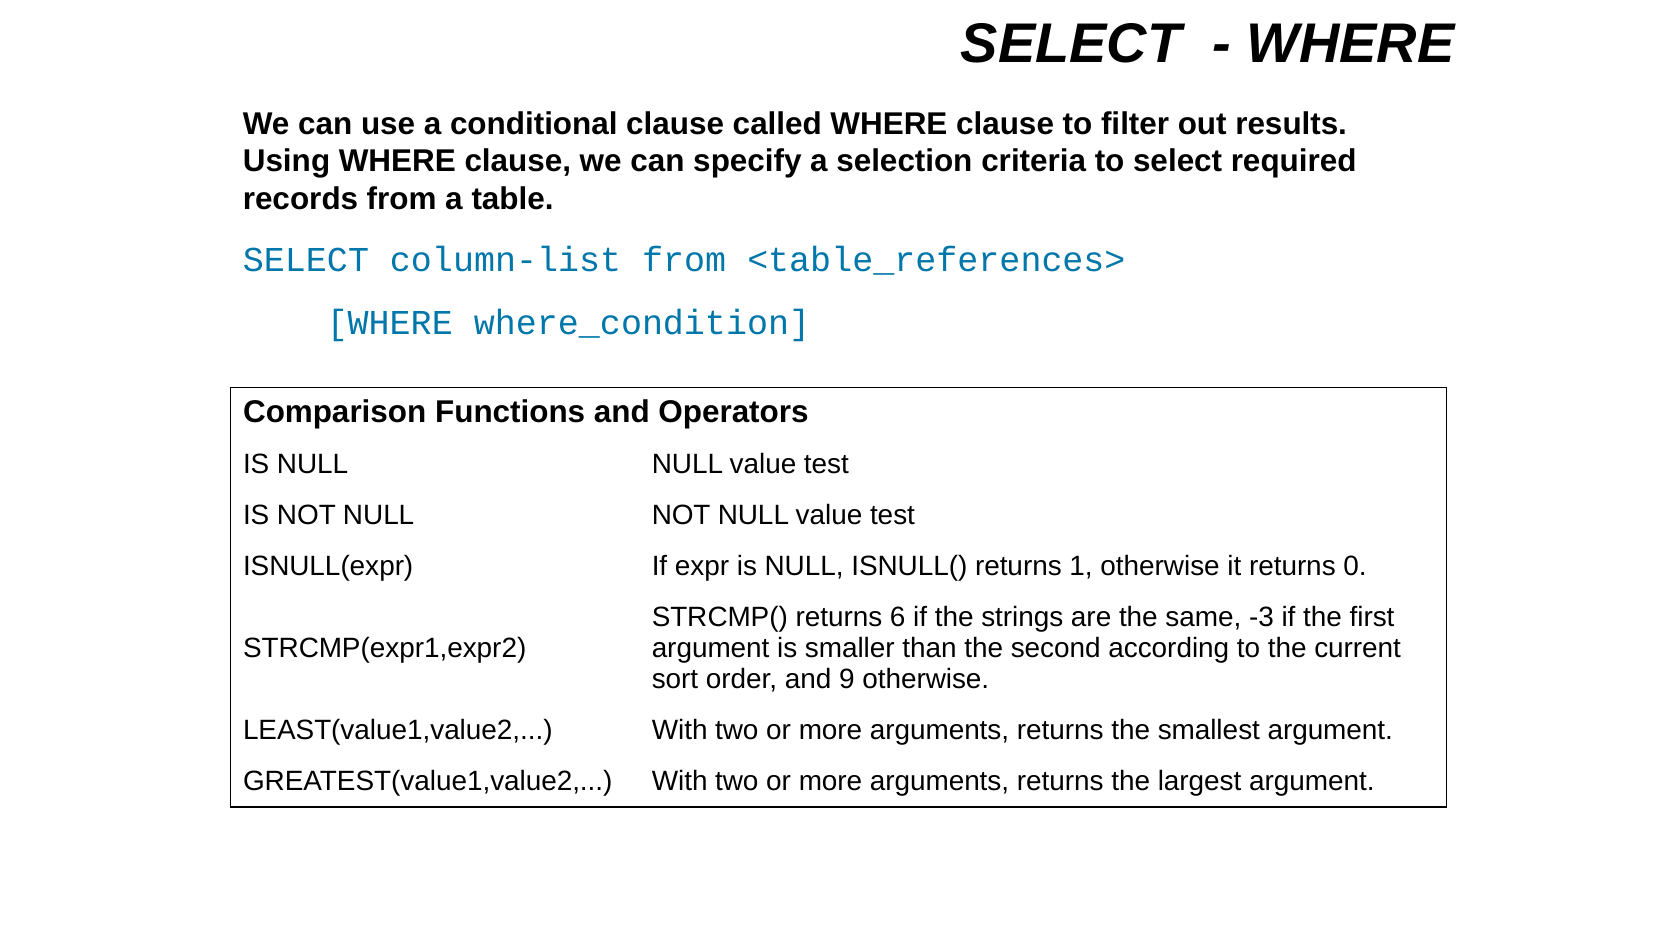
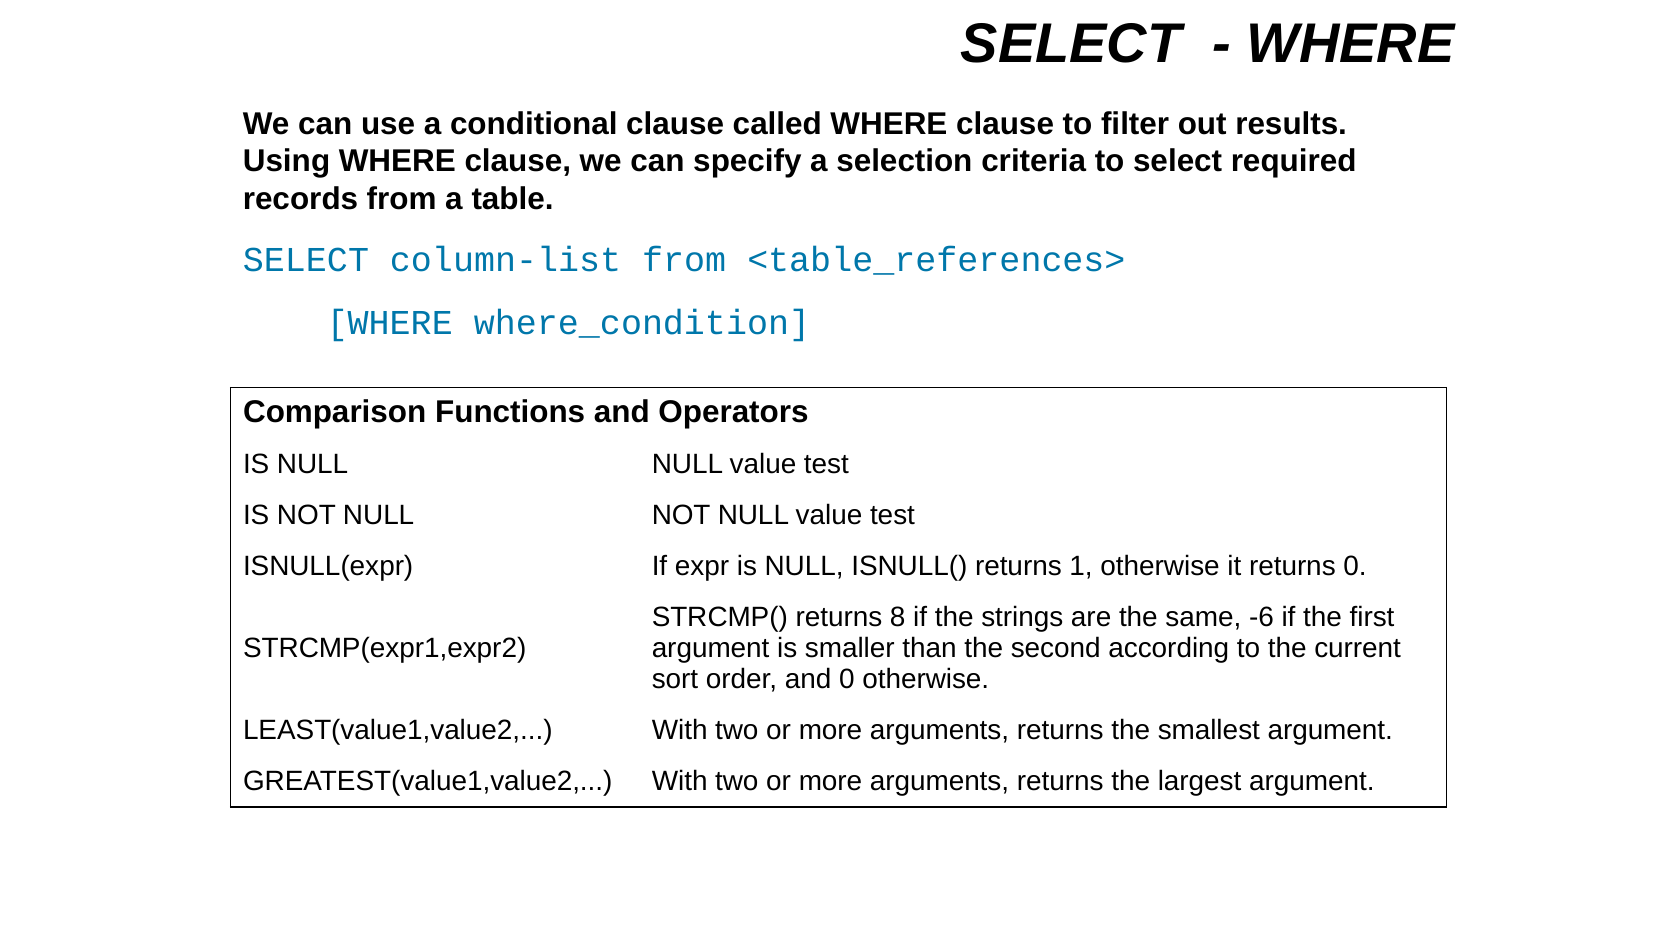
6: 6 -> 8
-3: -3 -> -6
and 9: 9 -> 0
